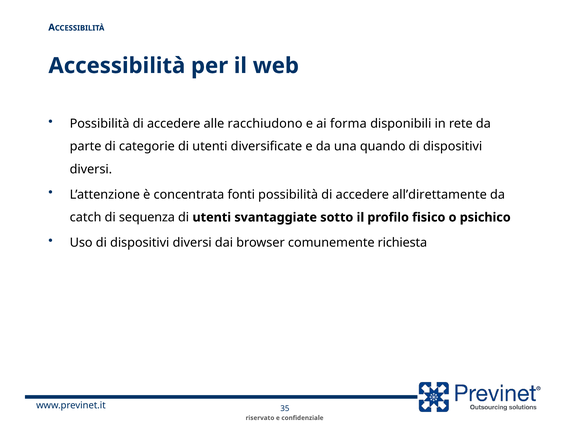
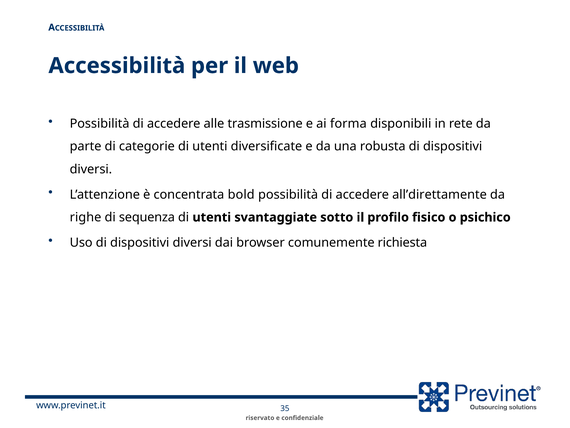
racchiudono: racchiudono -> trasmissione
quando: quando -> robusta
fonti: fonti -> bold
catch: catch -> righe
